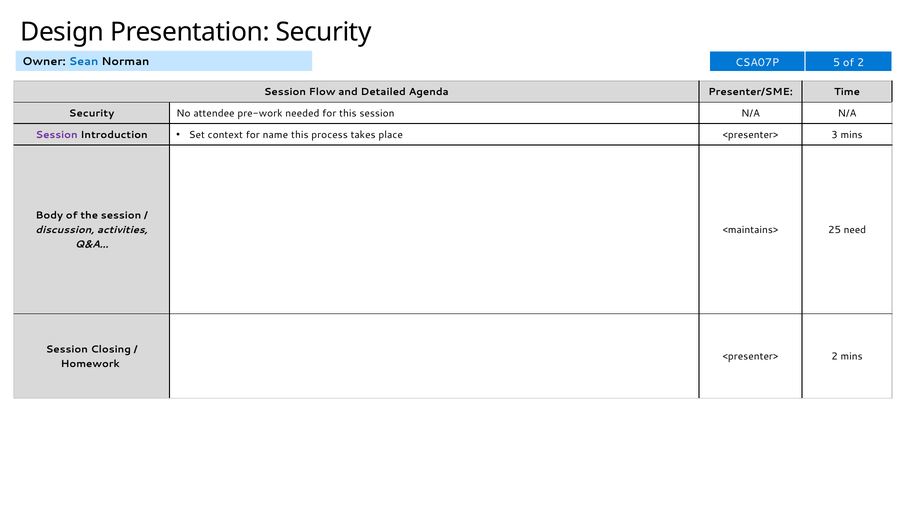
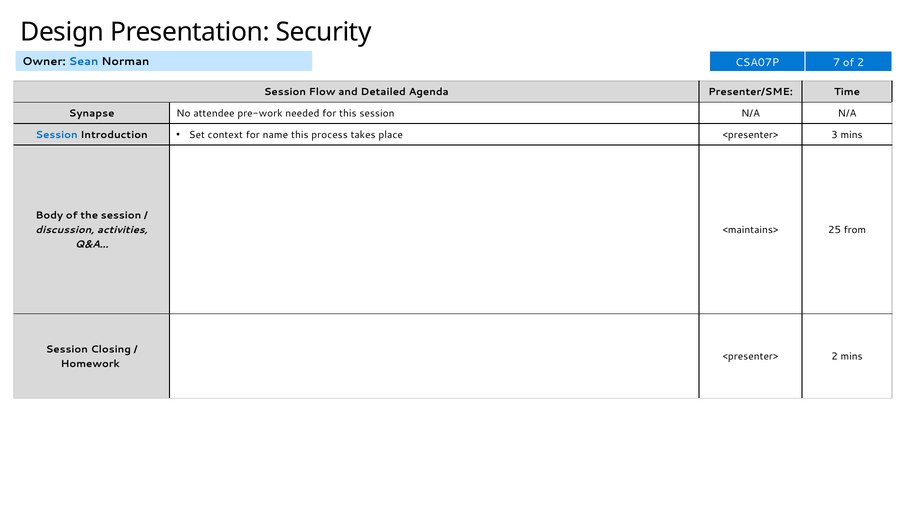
5: 5 -> 7
Security at (92, 114): Security -> Synapse
Session at (57, 135) colour: purple -> blue
need: need -> from
